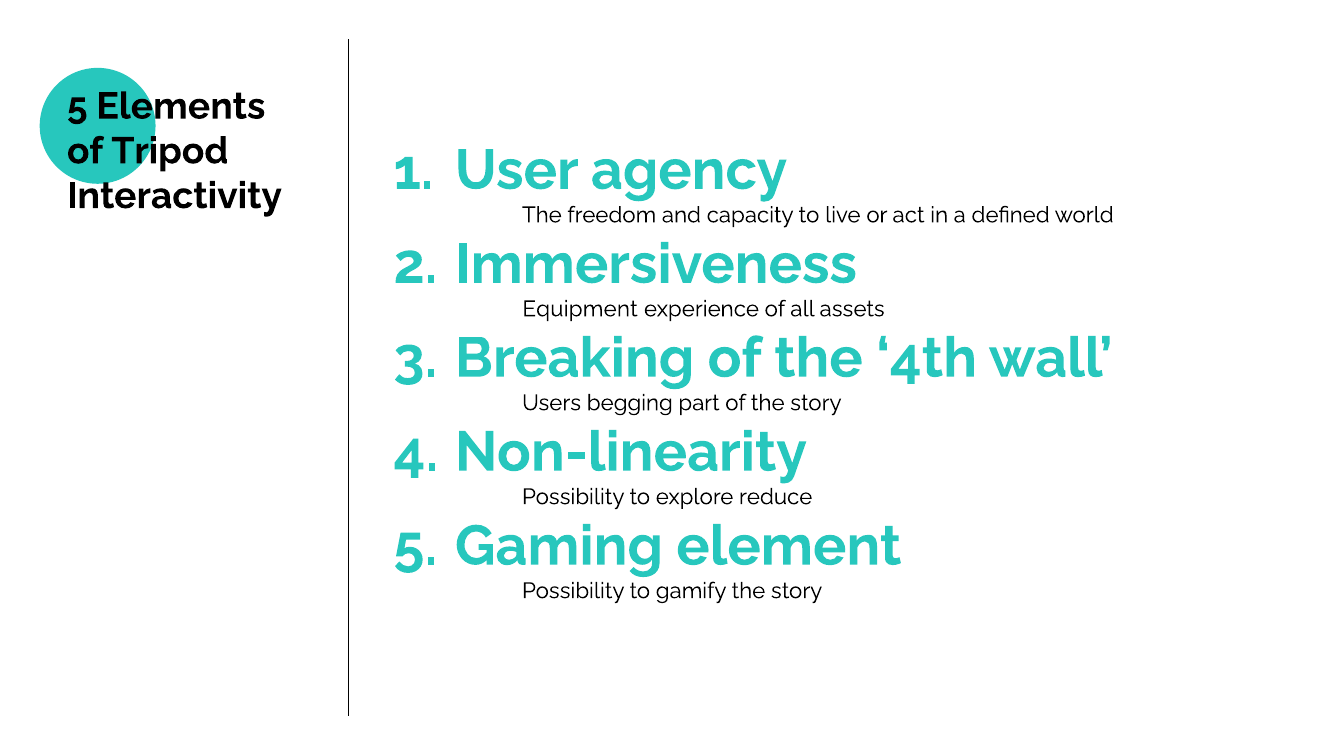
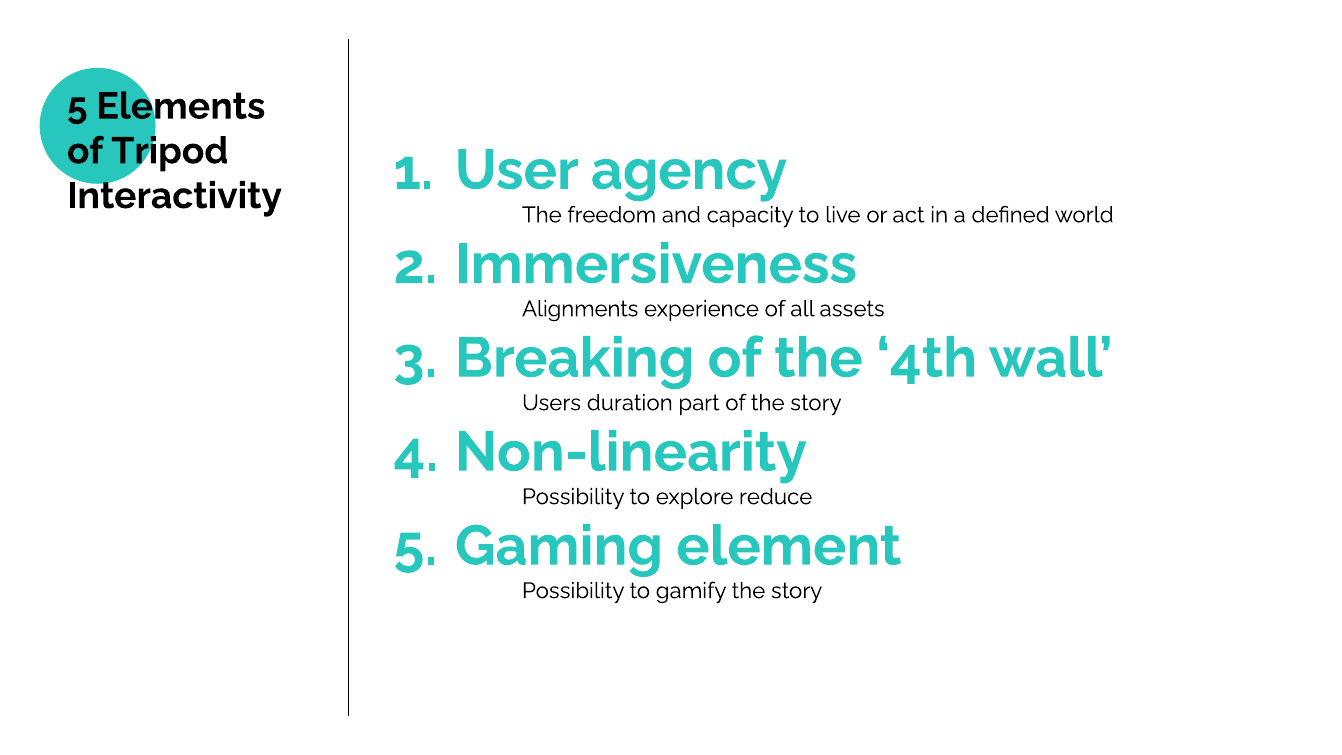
Equipment: Equipment -> Alignments
begging: begging -> duration
